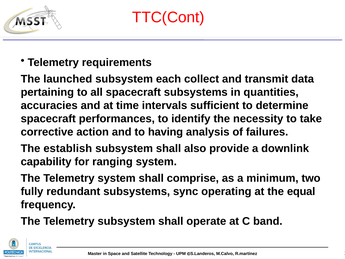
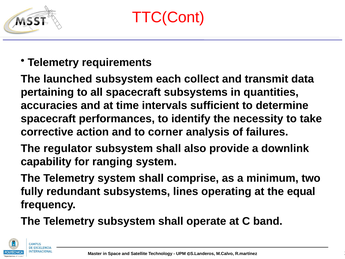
having: having -> corner
establish: establish -> regulator
sync: sync -> lines
